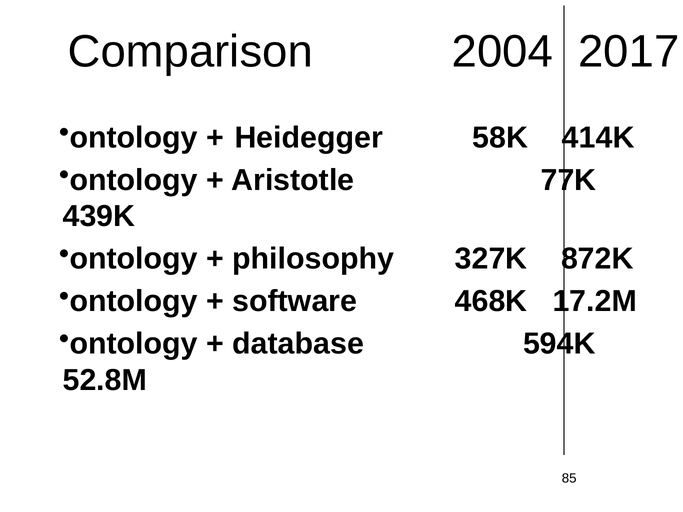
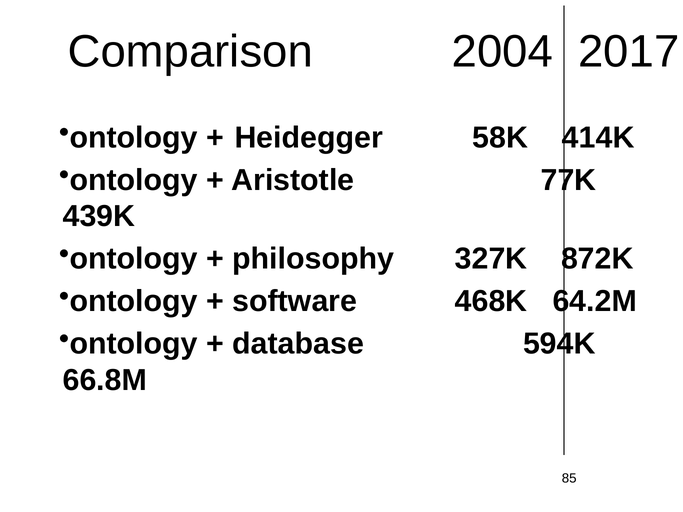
17.2M: 17.2M -> 64.2M
52.8M: 52.8M -> 66.8M
